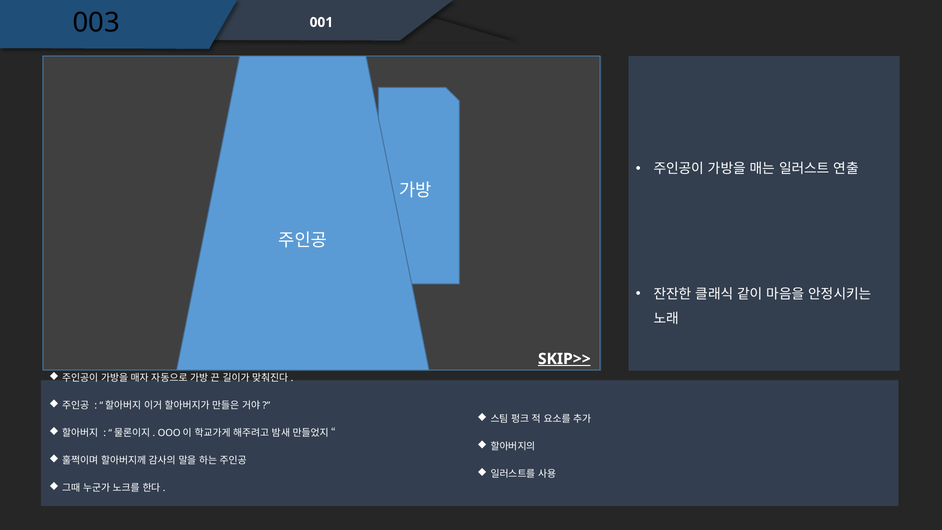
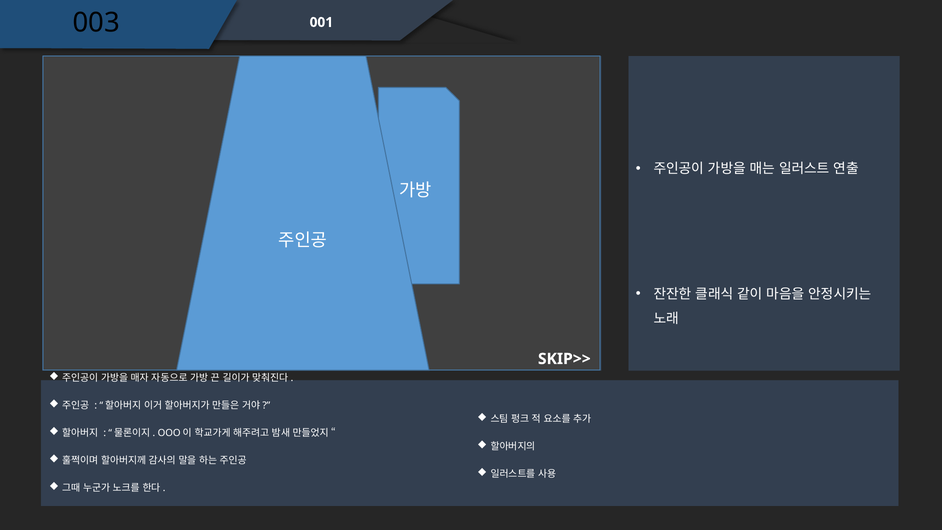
SKIP>> underline: present -> none
